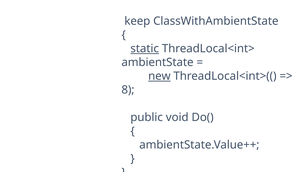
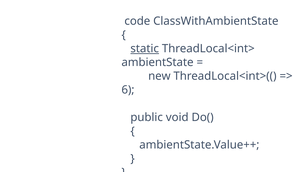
keep: keep -> code
new underline: present -> none
8: 8 -> 6
